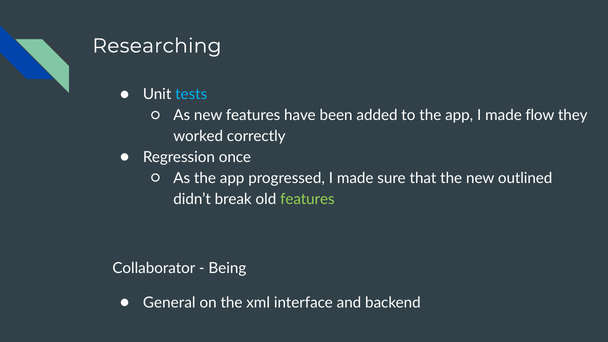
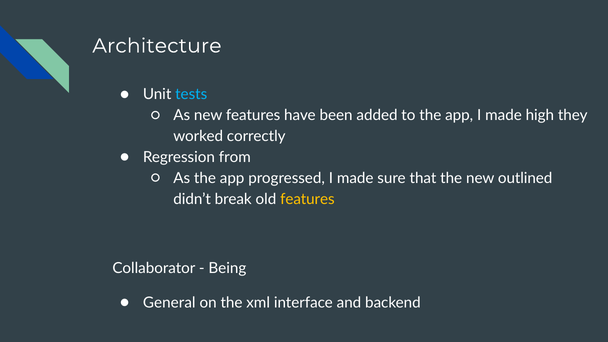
Researching: Researching -> Architecture
flow: flow -> high
once: once -> from
features at (307, 199) colour: light green -> yellow
